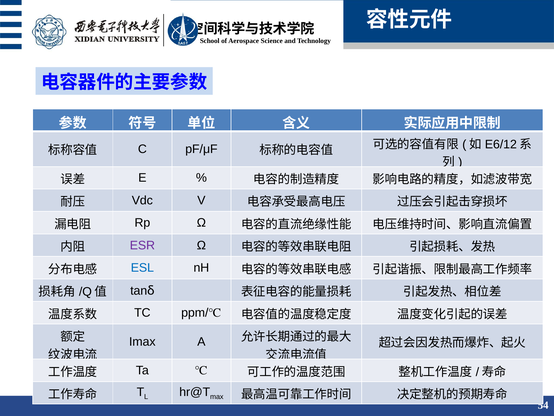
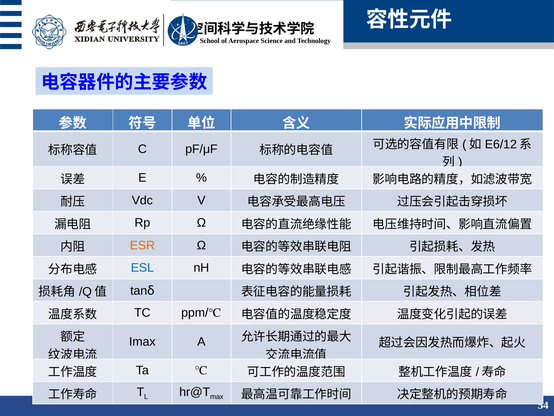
ESR colour: purple -> orange
